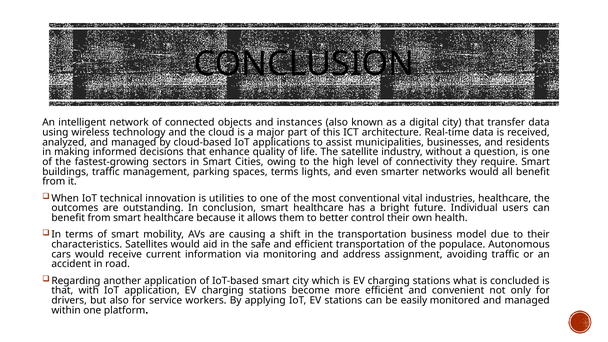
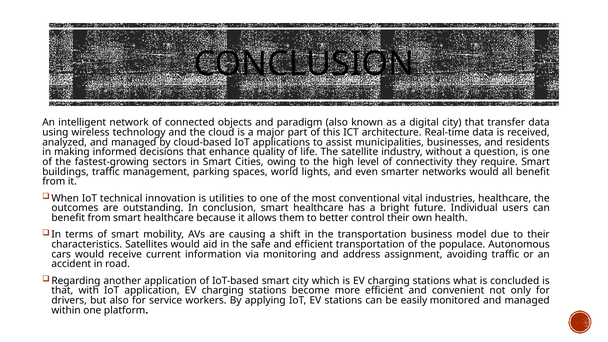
instances: instances -> paradigm
spaces terms: terms -> world
